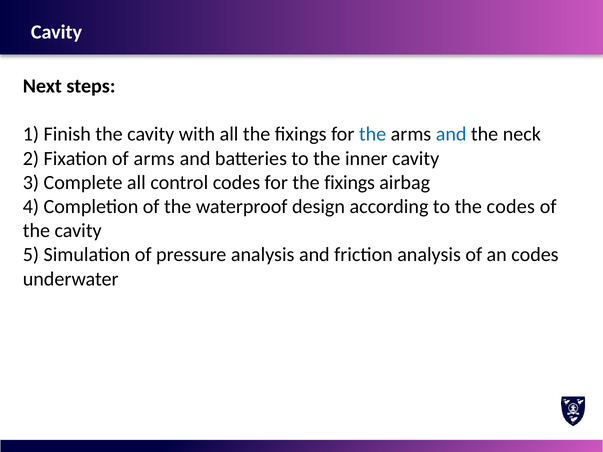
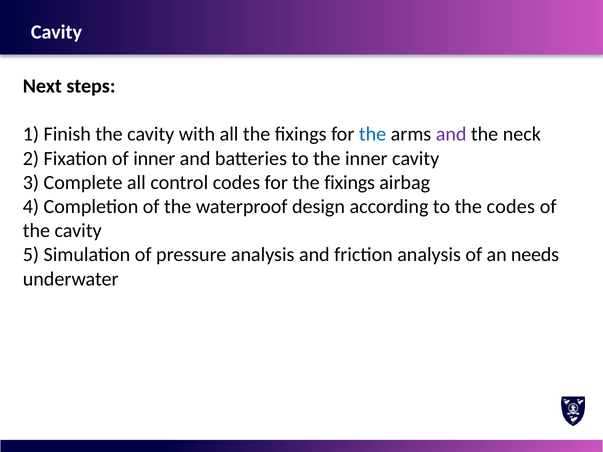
and at (451, 134) colour: blue -> purple
of arms: arms -> inner
an codes: codes -> needs
